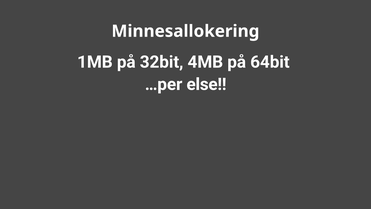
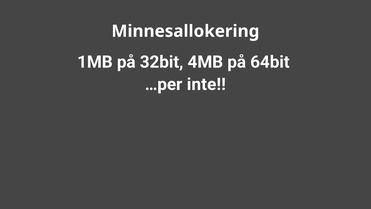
else: else -> inte
